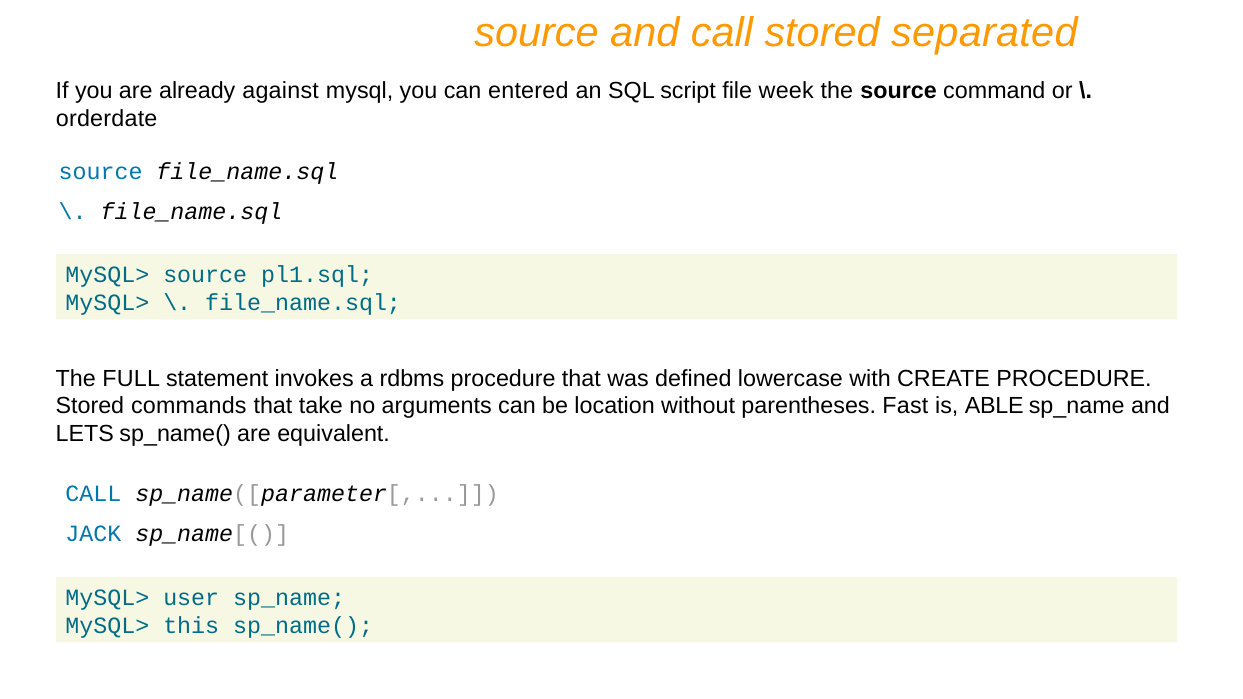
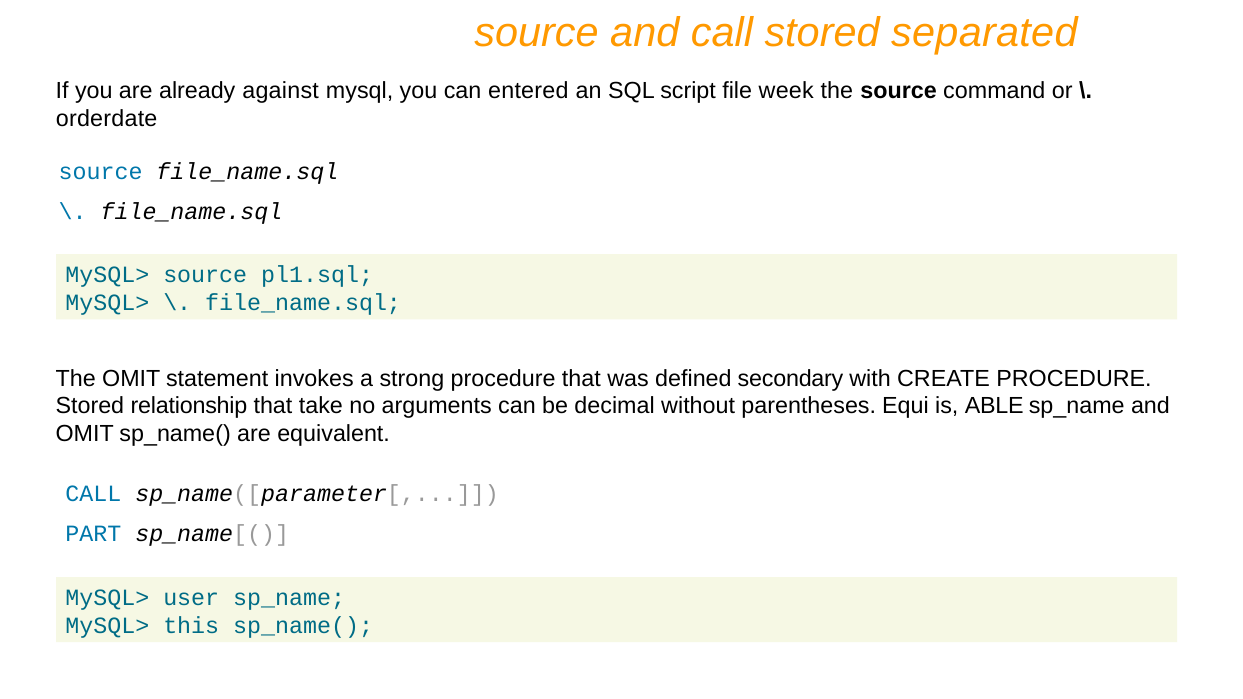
The FULL: FULL -> OMIT
rdbms: rdbms -> strong
lowercase: lowercase -> secondary
commands: commands -> relationship
location: location -> decimal
Fast: Fast -> Equi
LETS at (85, 434): LETS -> OMIT
JACK: JACK -> PART
